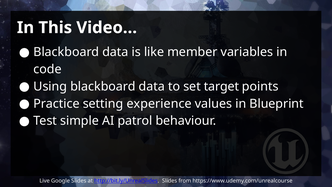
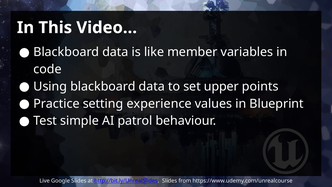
target: target -> upper
